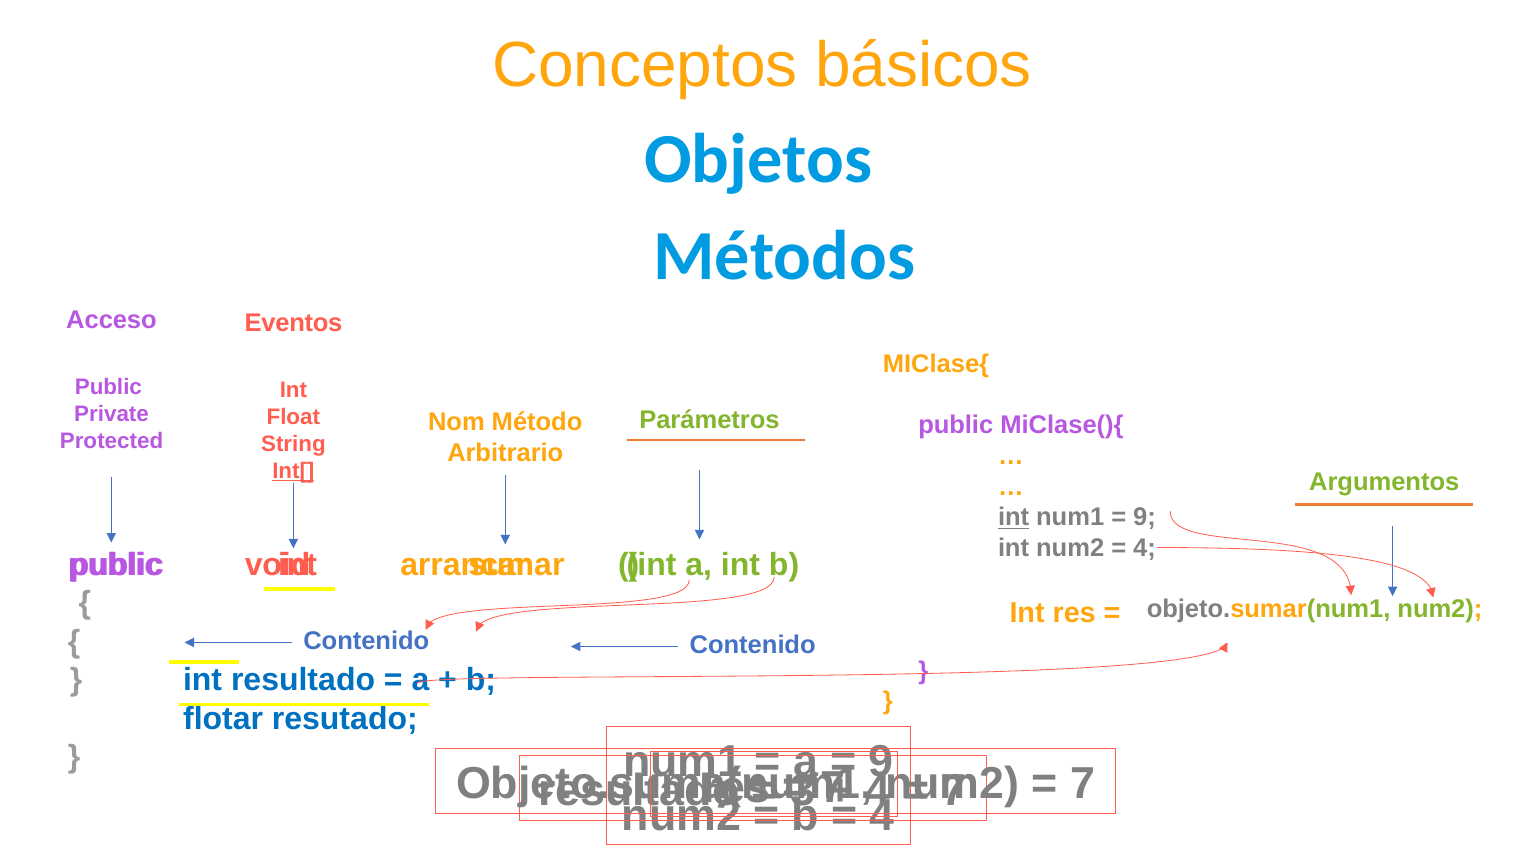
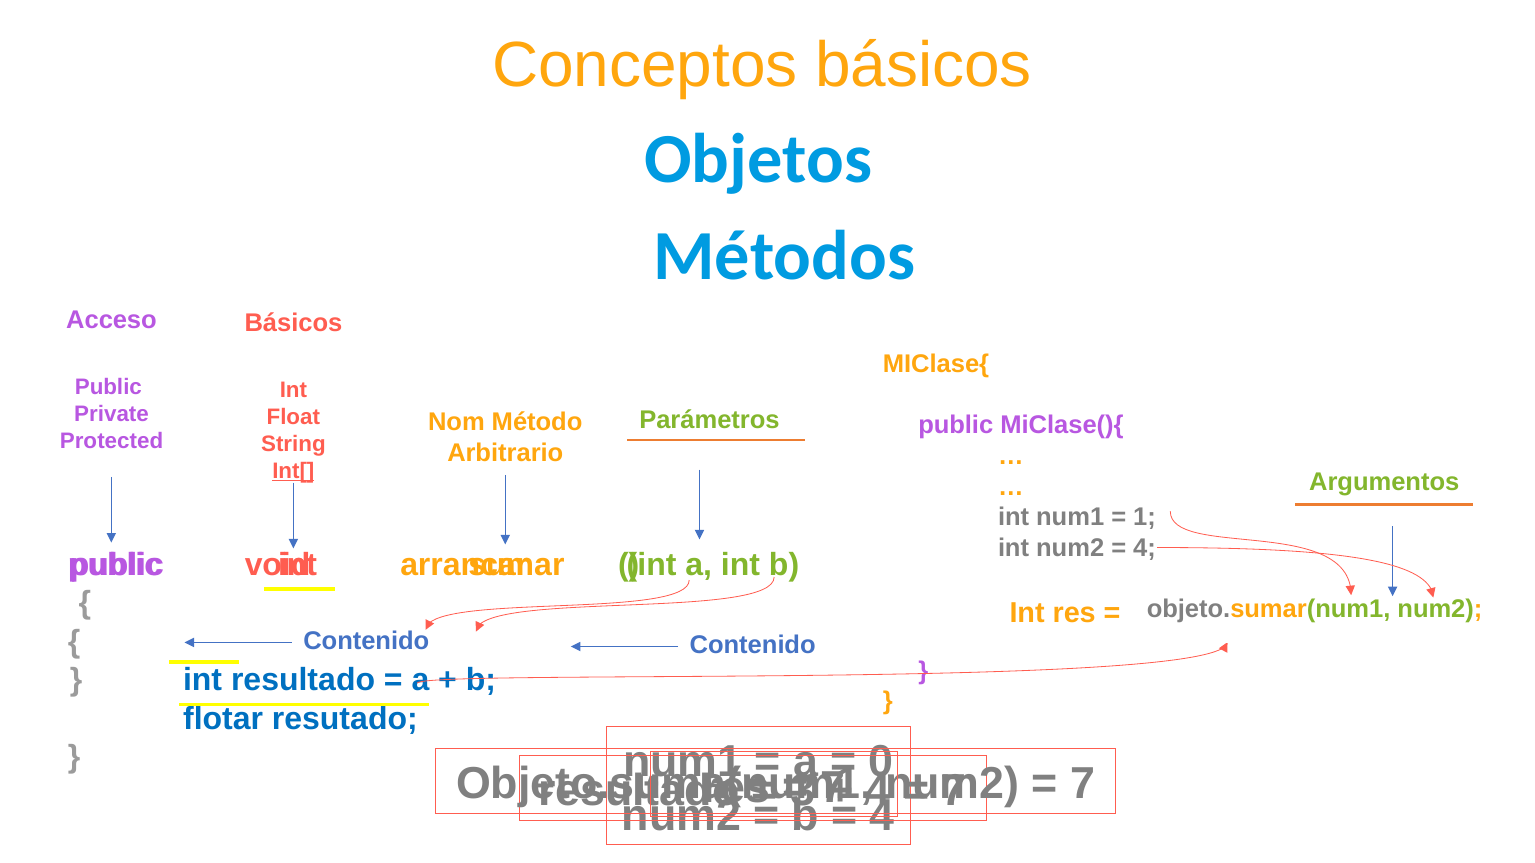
Eventos at (294, 323): Eventos -> Básicos
int at (1014, 518) underline: present -> none
9 at (1145, 518): 9 -> 1
9 at (881, 762): 9 -> 0
